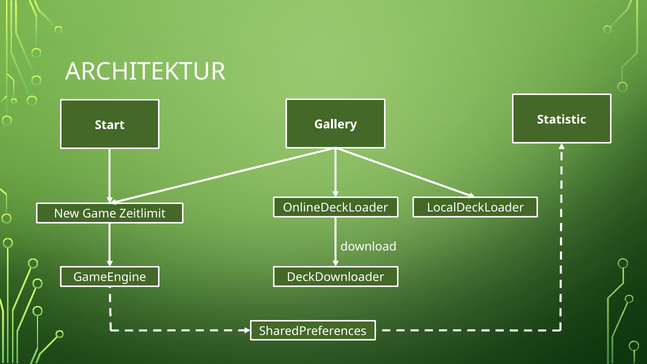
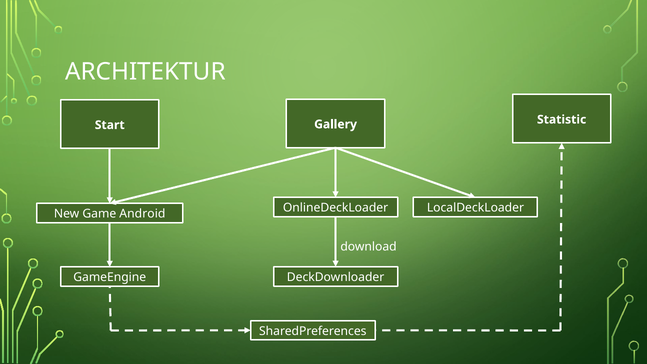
Zeitlimit: Zeitlimit -> Android
